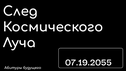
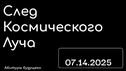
07.19.2055: 07.19.2055 -> 07.14.2025
